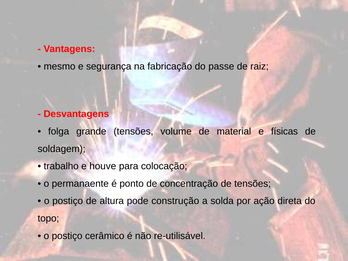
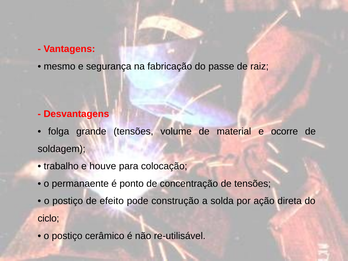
físicas: físicas -> ocorre
altura: altura -> efeito
topo: topo -> ciclo
